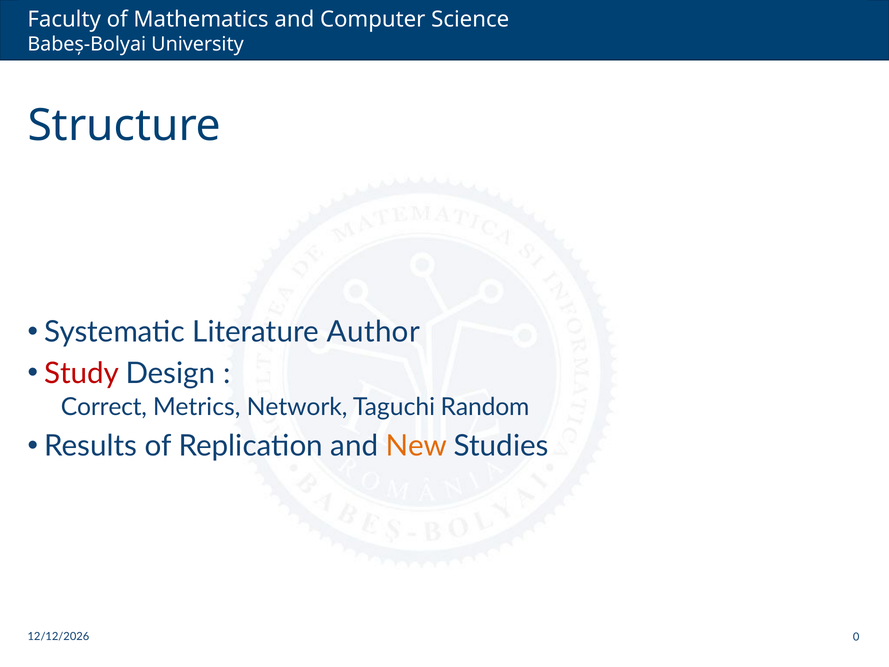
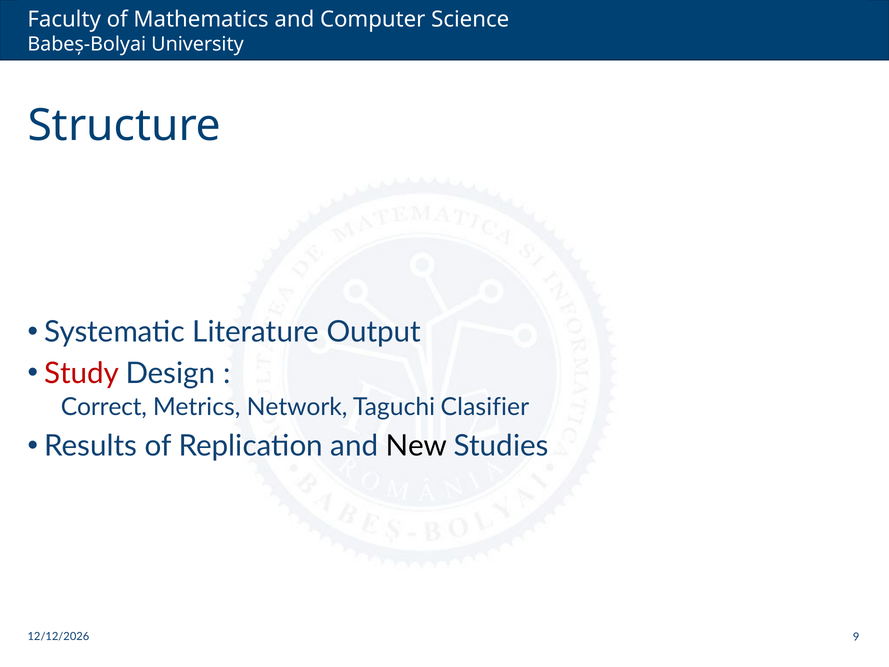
Author: Author -> Output
Random: Random -> Clasifier
New colour: orange -> black
0: 0 -> 9
